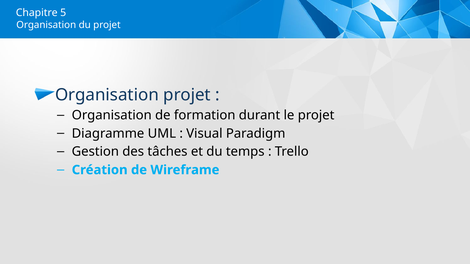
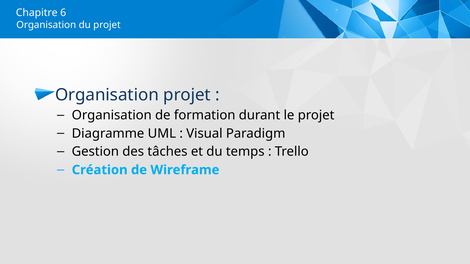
5: 5 -> 6
